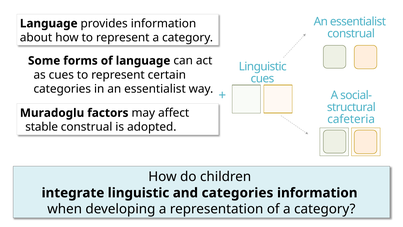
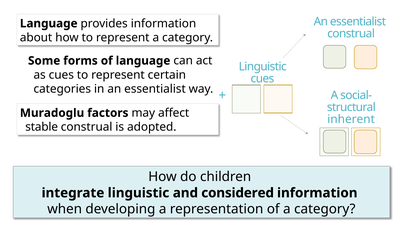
cafeteria: cafeteria -> inherent
and categories: categories -> considered
